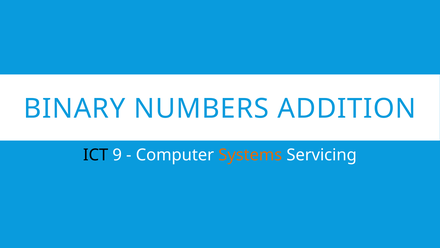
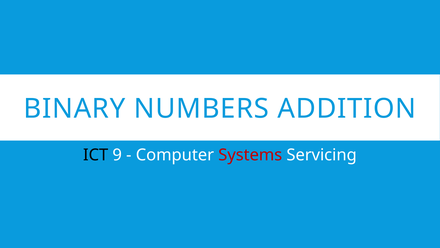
Systems colour: orange -> red
